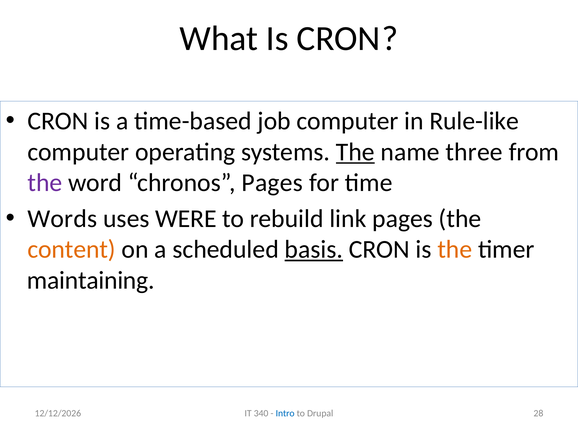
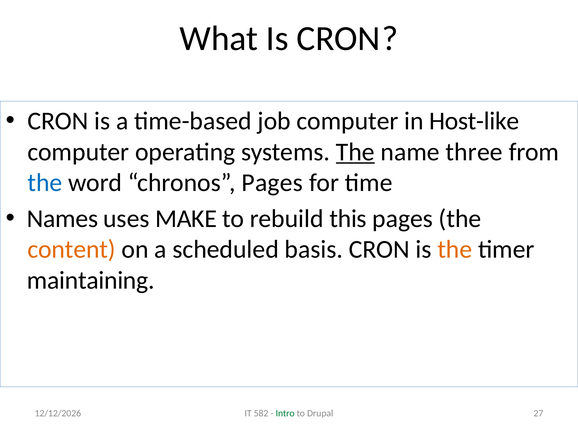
Rule-like: Rule-like -> Host-like
the at (45, 183) colour: purple -> blue
Words: Words -> Names
WERE: WERE -> MAKE
link: link -> this
basis underline: present -> none
340: 340 -> 582
Intro colour: blue -> green
28: 28 -> 27
